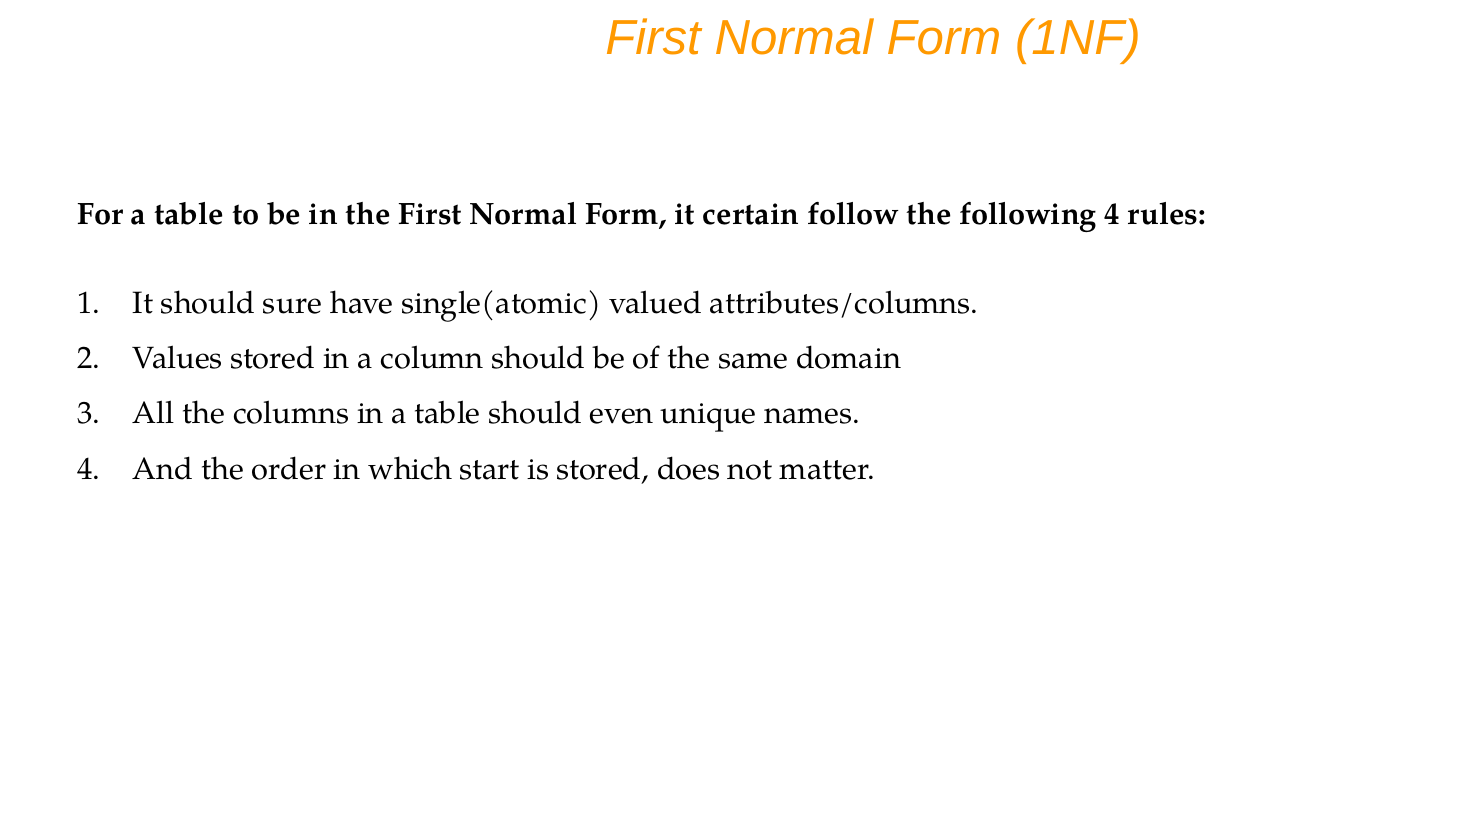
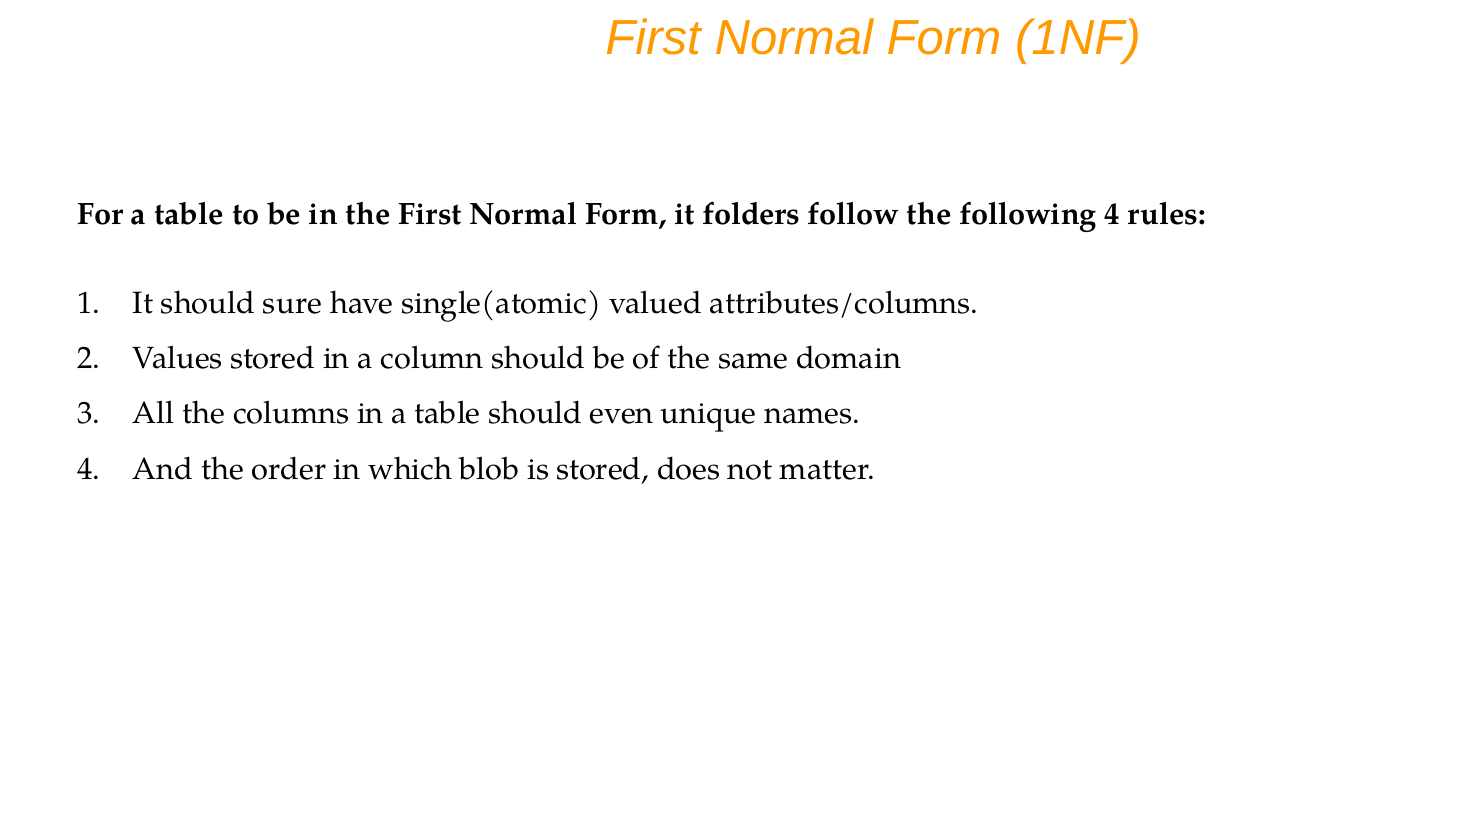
certain: certain -> folders
start: start -> blob
